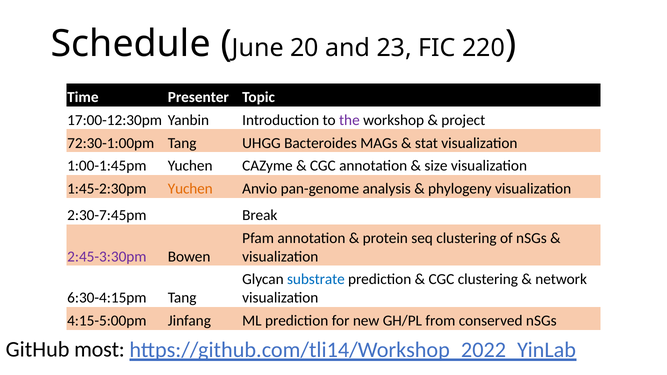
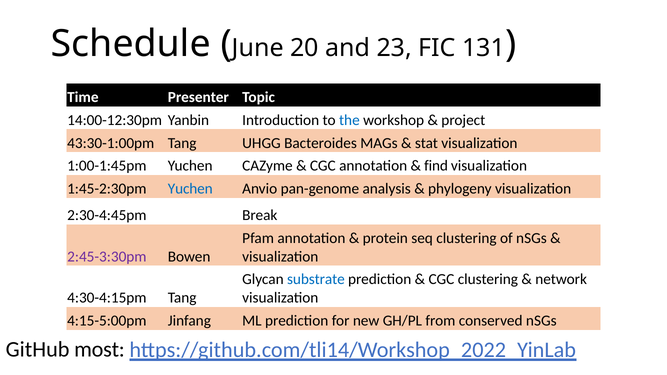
220: 220 -> 131
17:00-12:30pm: 17:00-12:30pm -> 14:00-12:30pm
the colour: purple -> blue
72:30-1:00pm: 72:30-1:00pm -> 43:30-1:00pm
size: size -> find
Yuchen at (190, 189) colour: orange -> blue
2:30-7:45pm: 2:30-7:45pm -> 2:30-4:45pm
6:30-4:15pm: 6:30-4:15pm -> 4:30-4:15pm
